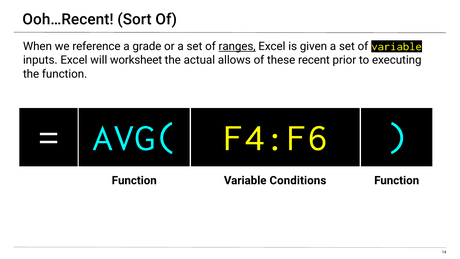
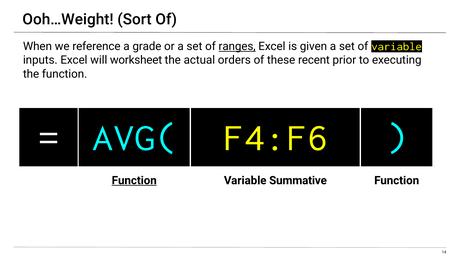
Ooh…Recent: Ooh…Recent -> Ooh…Weight
allows: allows -> orders
Function at (134, 180) underline: none -> present
Conditions: Conditions -> Summative
